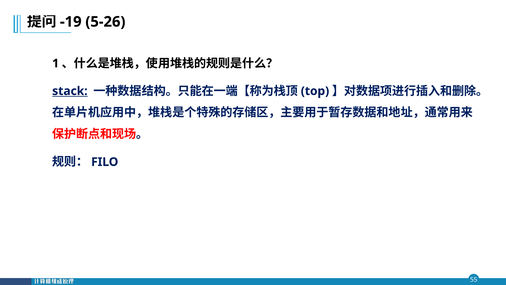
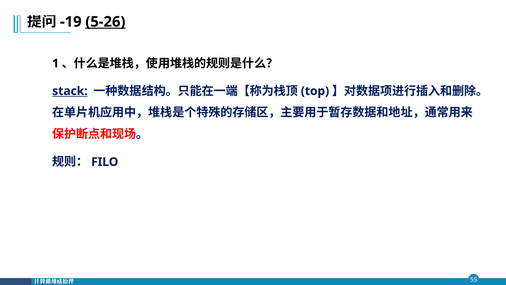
5-26 underline: none -> present
